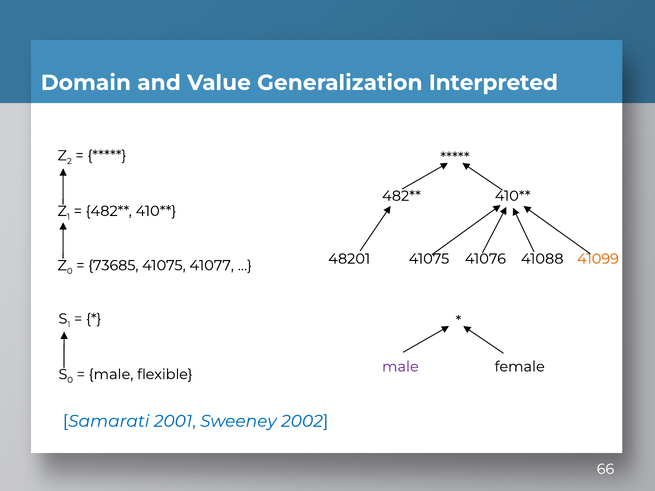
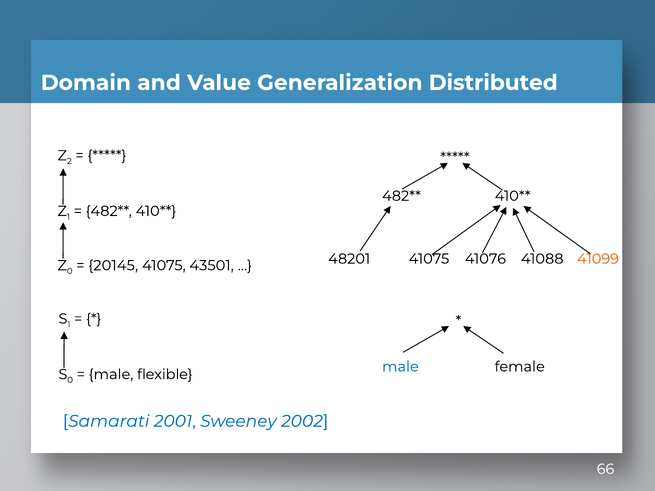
Interpreted: Interpreted -> Distributed
73685: 73685 -> 20145
41077: 41077 -> 43501
male at (400, 367) colour: purple -> blue
